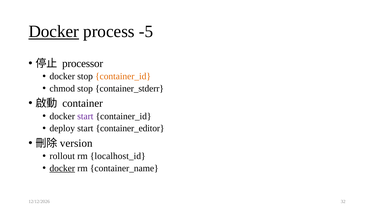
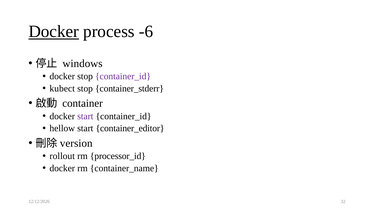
-5: -5 -> -6
processor: processor -> windows
container_id at (123, 76) colour: orange -> purple
chmod: chmod -> kubect
deploy: deploy -> hellow
localhost_id: localhost_id -> processor_id
docker at (62, 168) underline: present -> none
